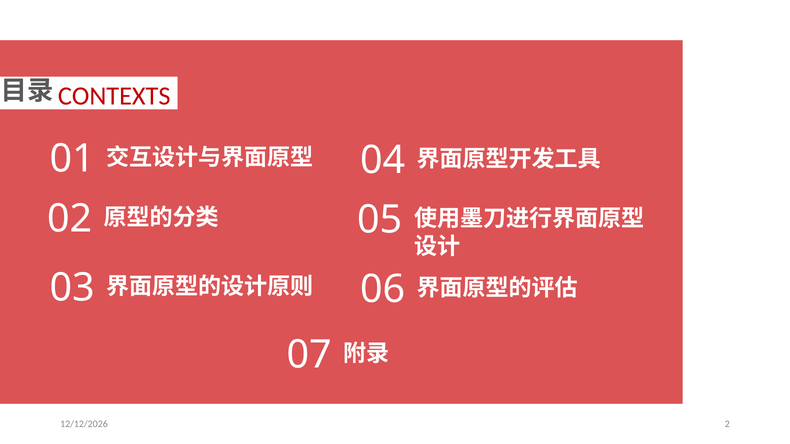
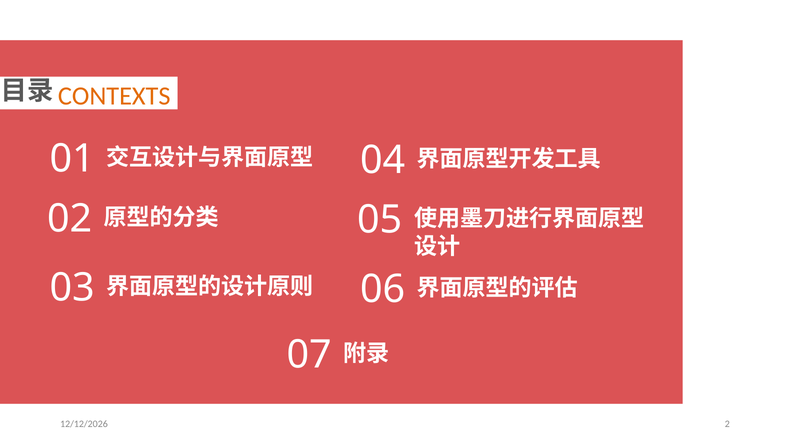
CONTEXTS colour: red -> orange
